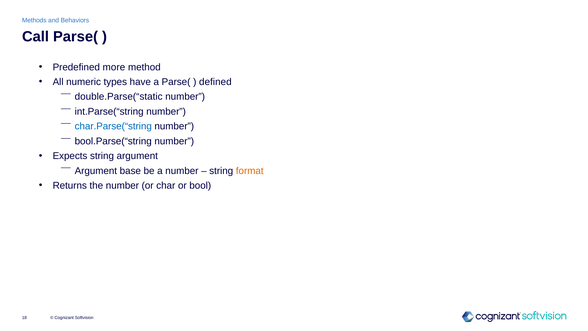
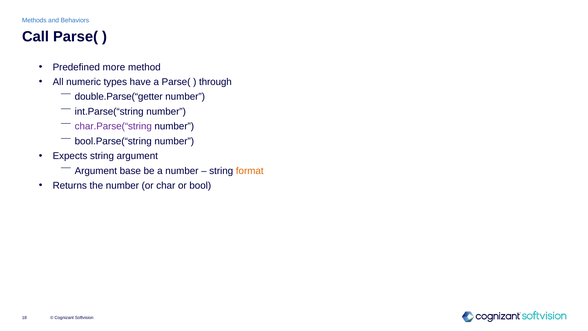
defined: defined -> through
double.Parse(“static: double.Parse(“static -> double.Parse(“getter
char.Parse(“string colour: blue -> purple
